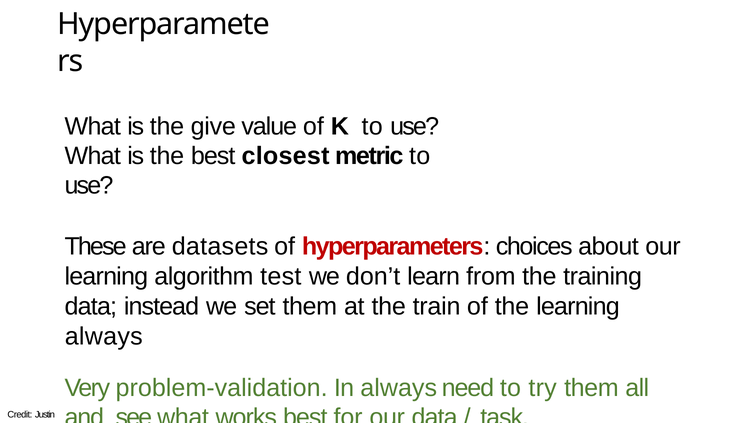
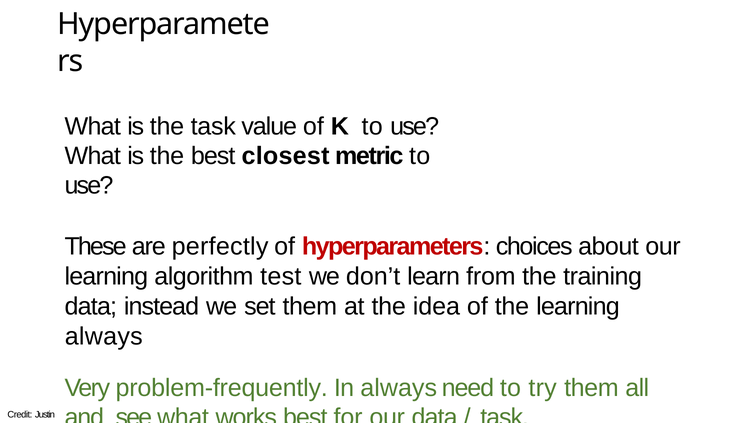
the give: give -> task
datasets: datasets -> perfectly
train: train -> idea
problem-validation: problem-validation -> problem-frequently
